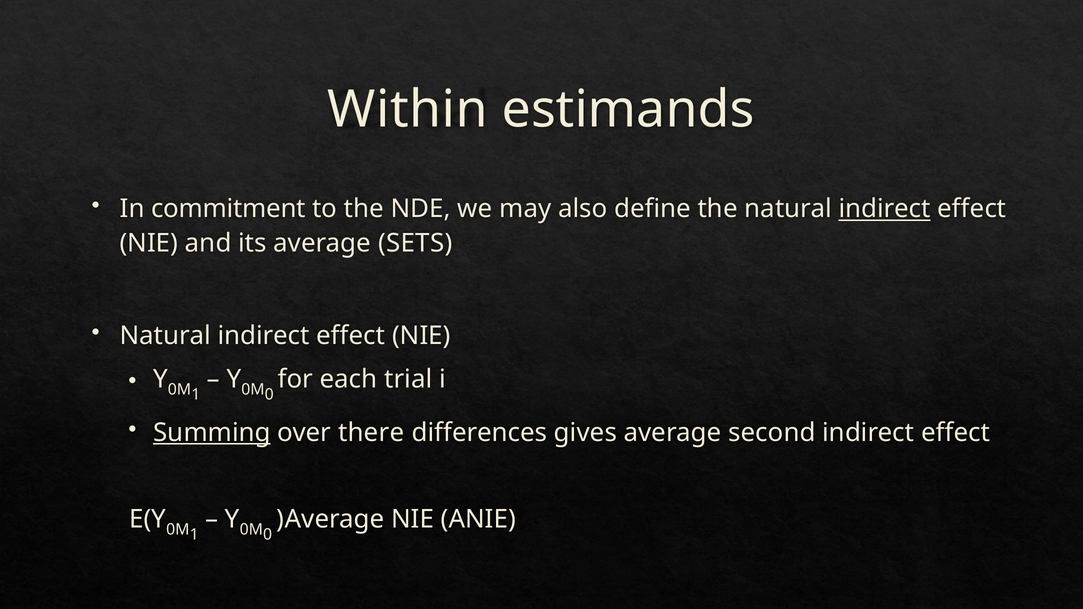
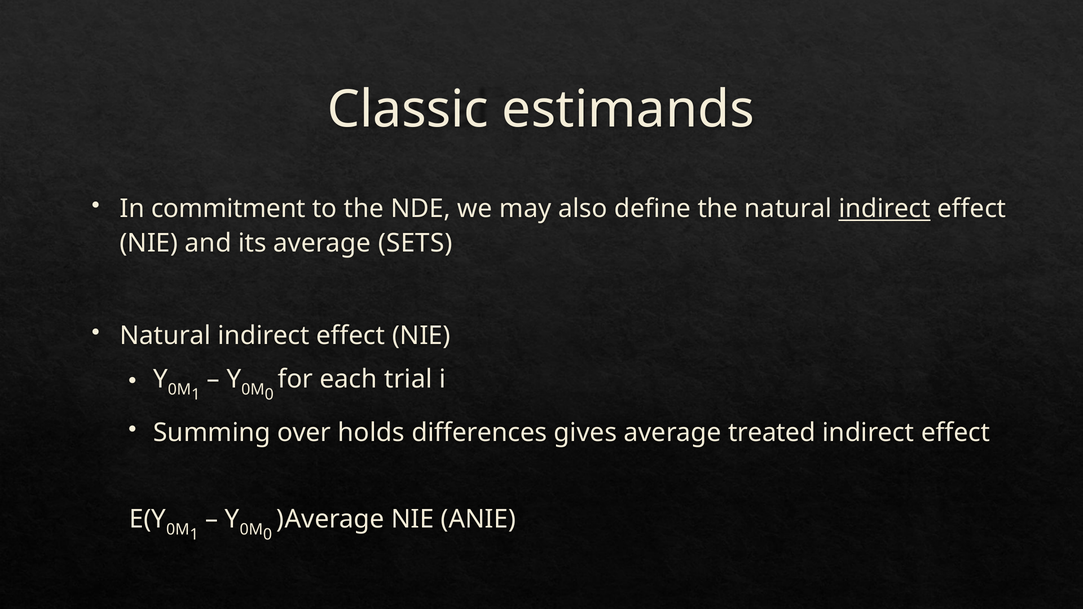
Within: Within -> Classic
Summing underline: present -> none
there: there -> holds
second: second -> treated
